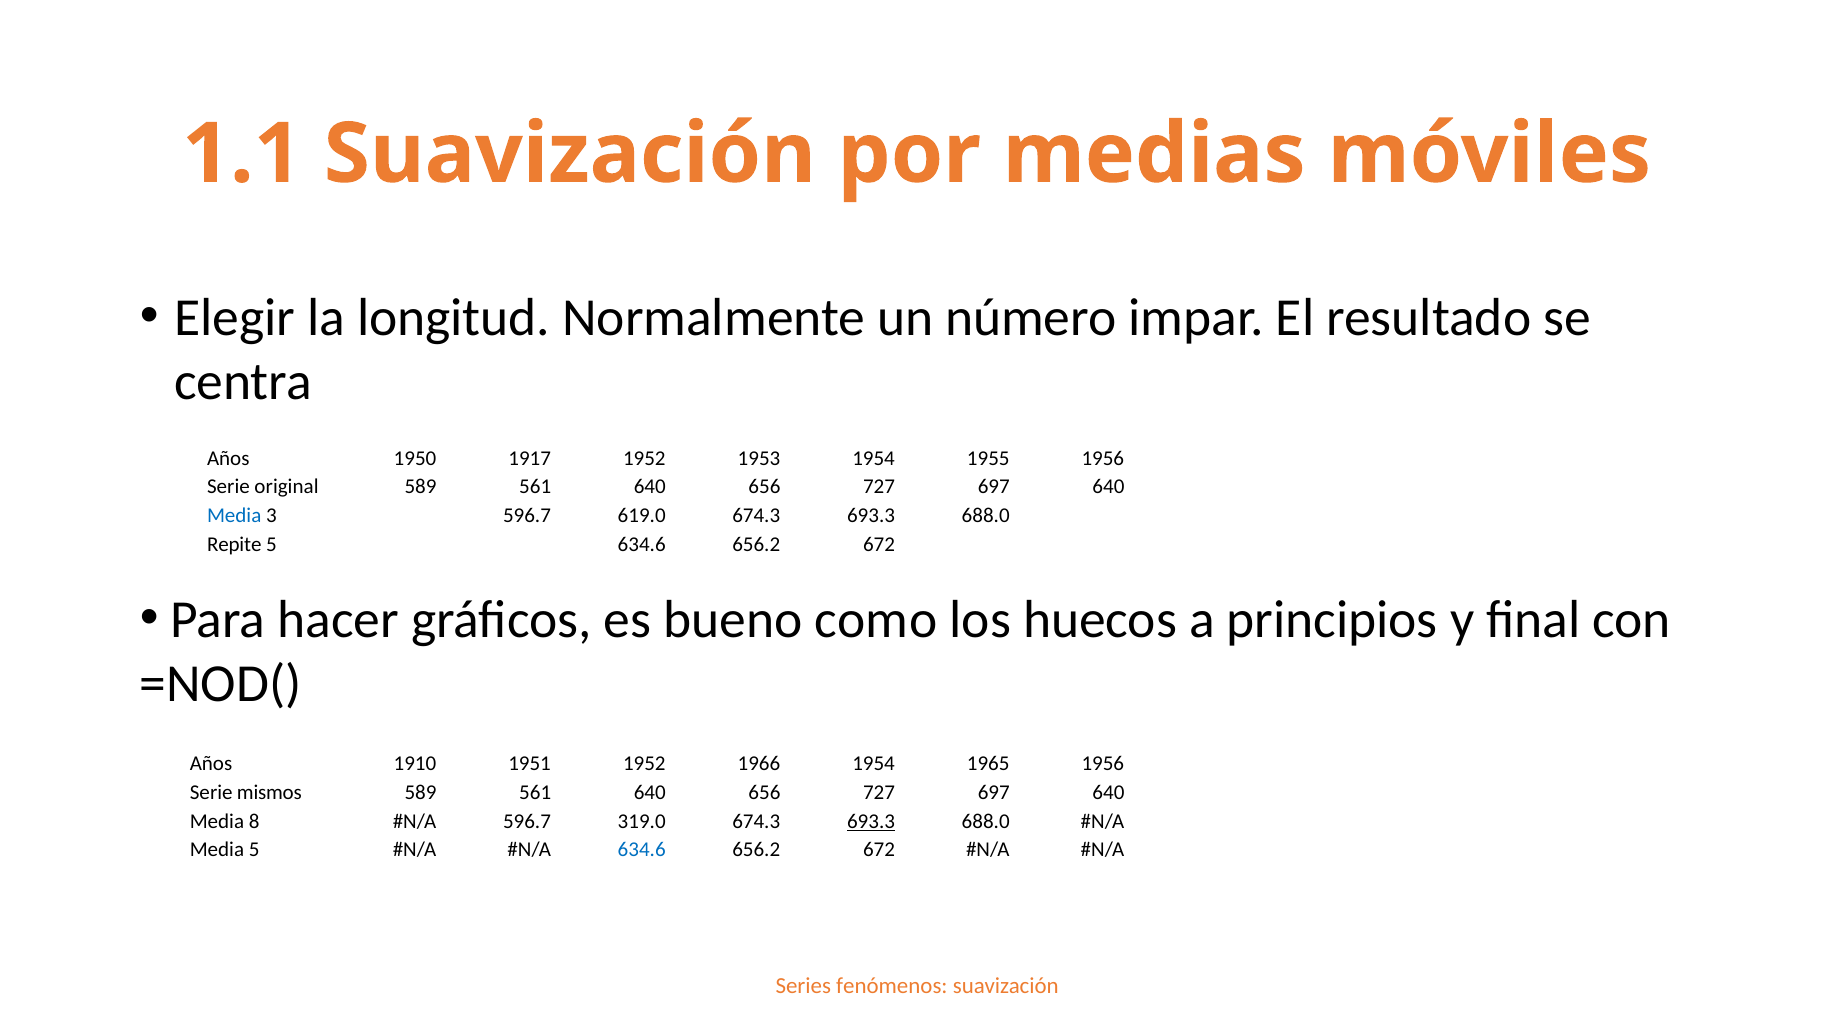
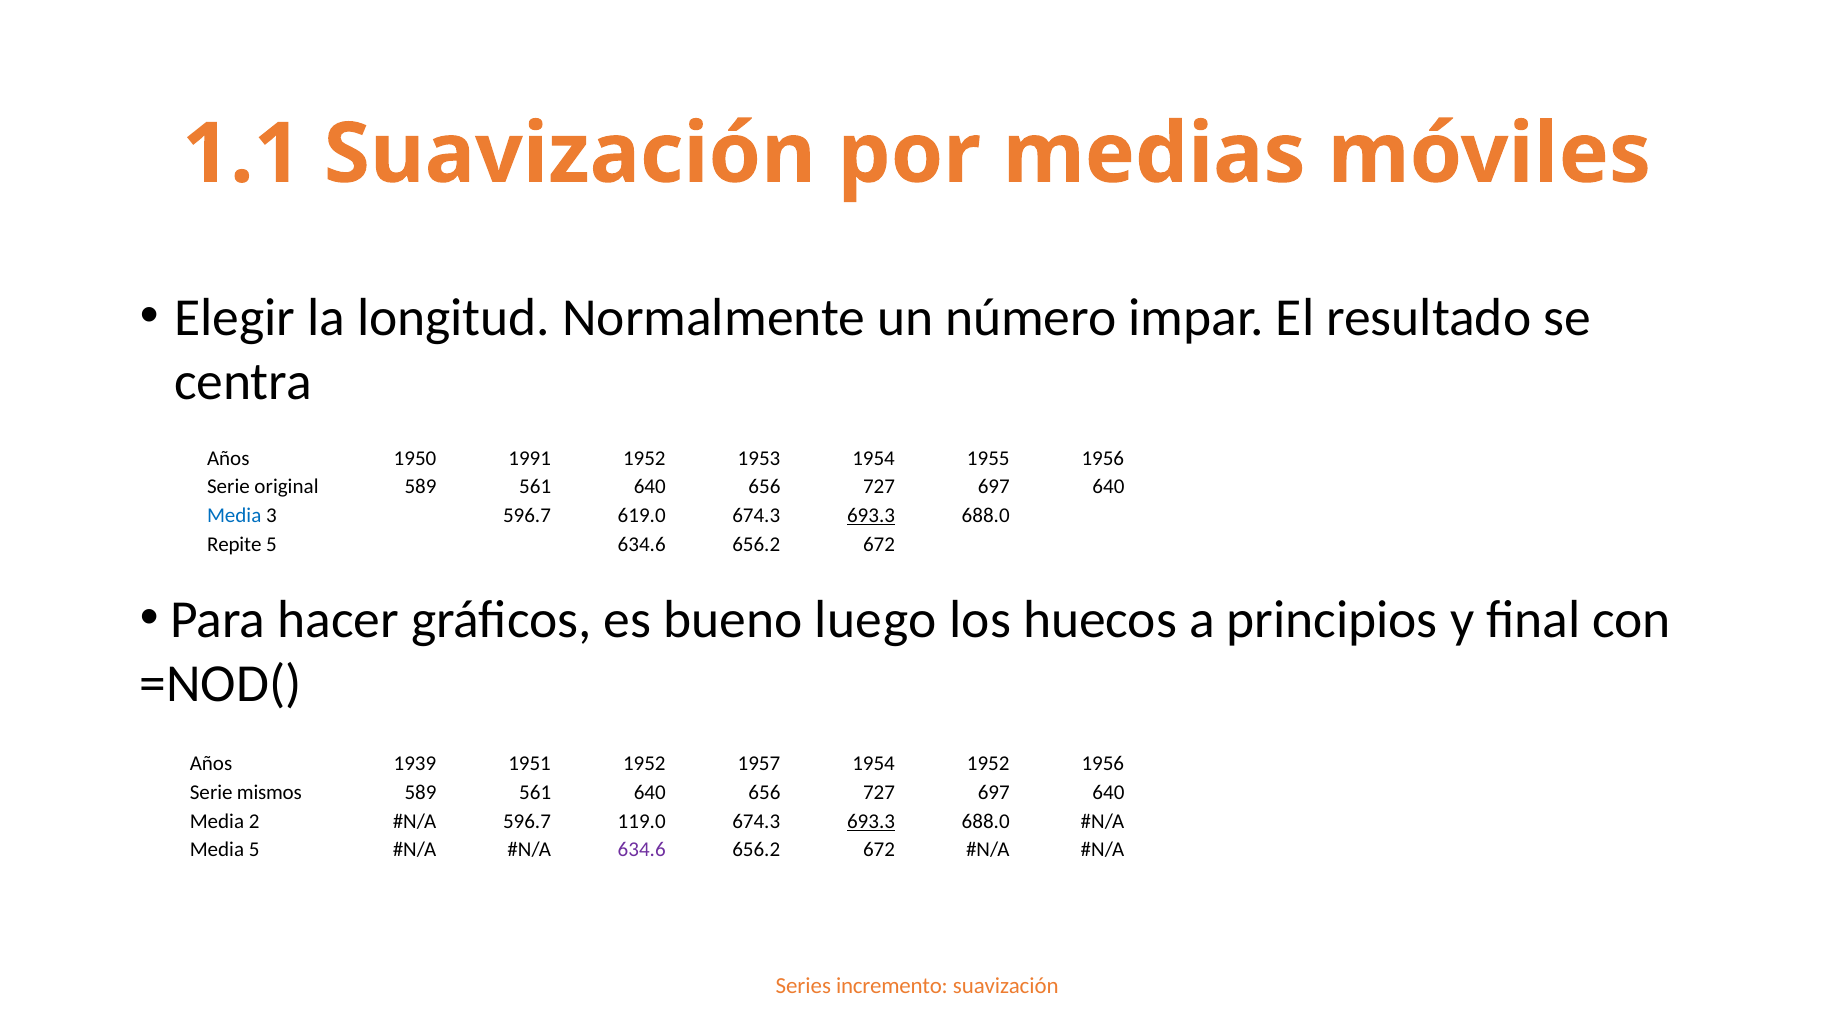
1917: 1917 -> 1991
693.3 at (871, 516) underline: none -> present
como: como -> luego
1910: 1910 -> 1939
1966: 1966 -> 1957
1954 1965: 1965 -> 1952
8: 8 -> 2
319.0: 319.0 -> 119.0
634.6 at (642, 850) colour: blue -> purple
fenómenos: fenómenos -> incremento
